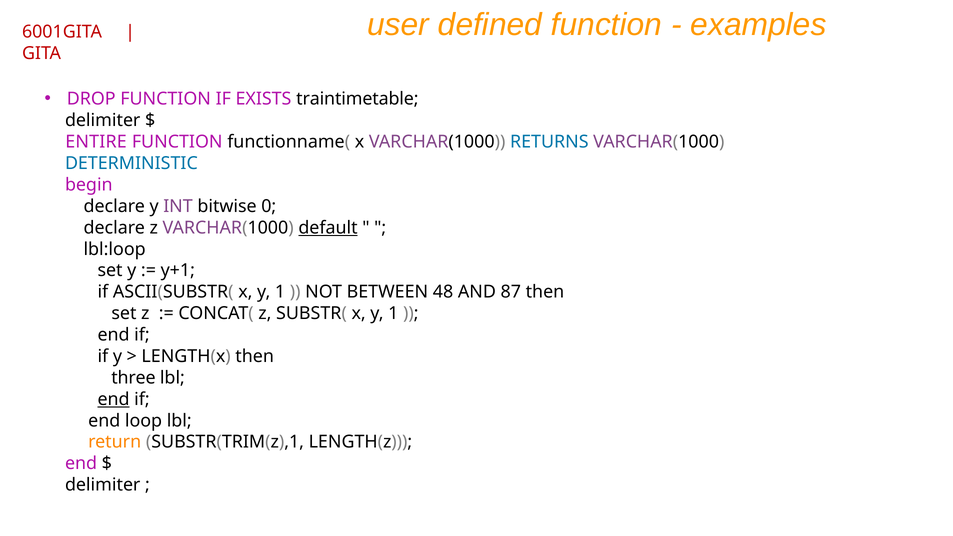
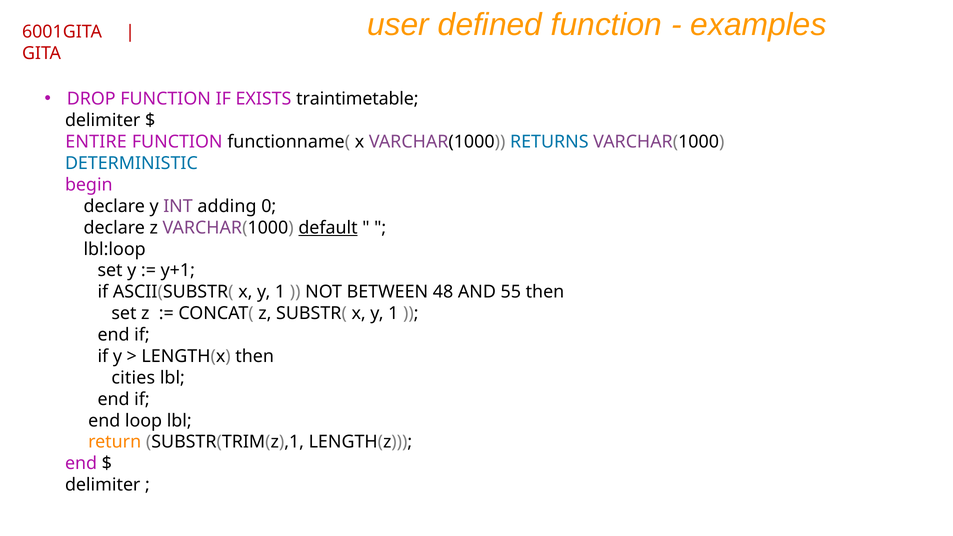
bitwise: bitwise -> adding
87: 87 -> 55
three: three -> cities
end at (114, 399) underline: present -> none
